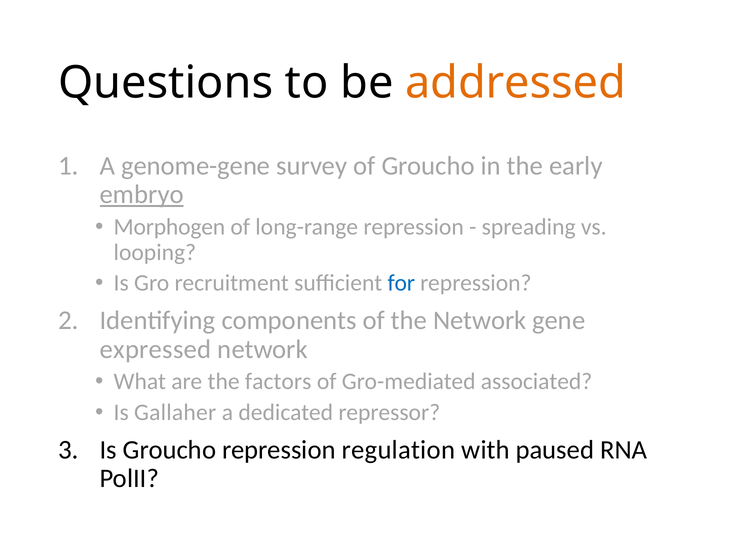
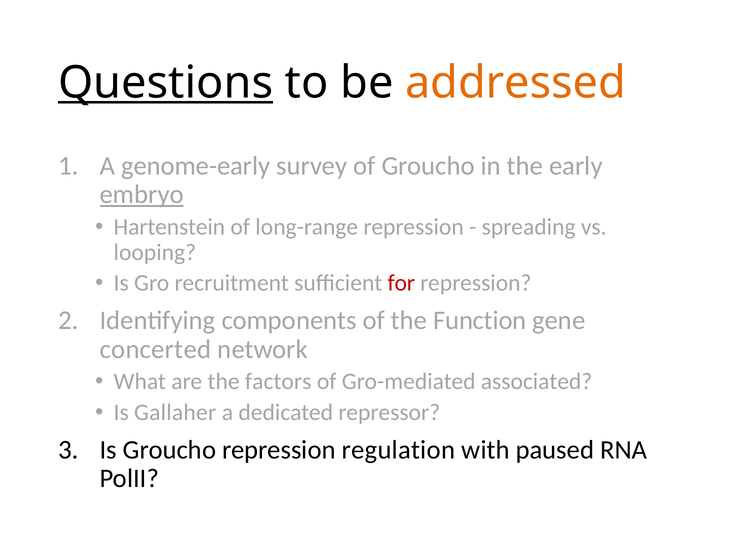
Questions underline: none -> present
genome-gene: genome-gene -> genome-early
Morphogen: Morphogen -> Hartenstein
for colour: blue -> red
the Network: Network -> Function
expressed: expressed -> concerted
